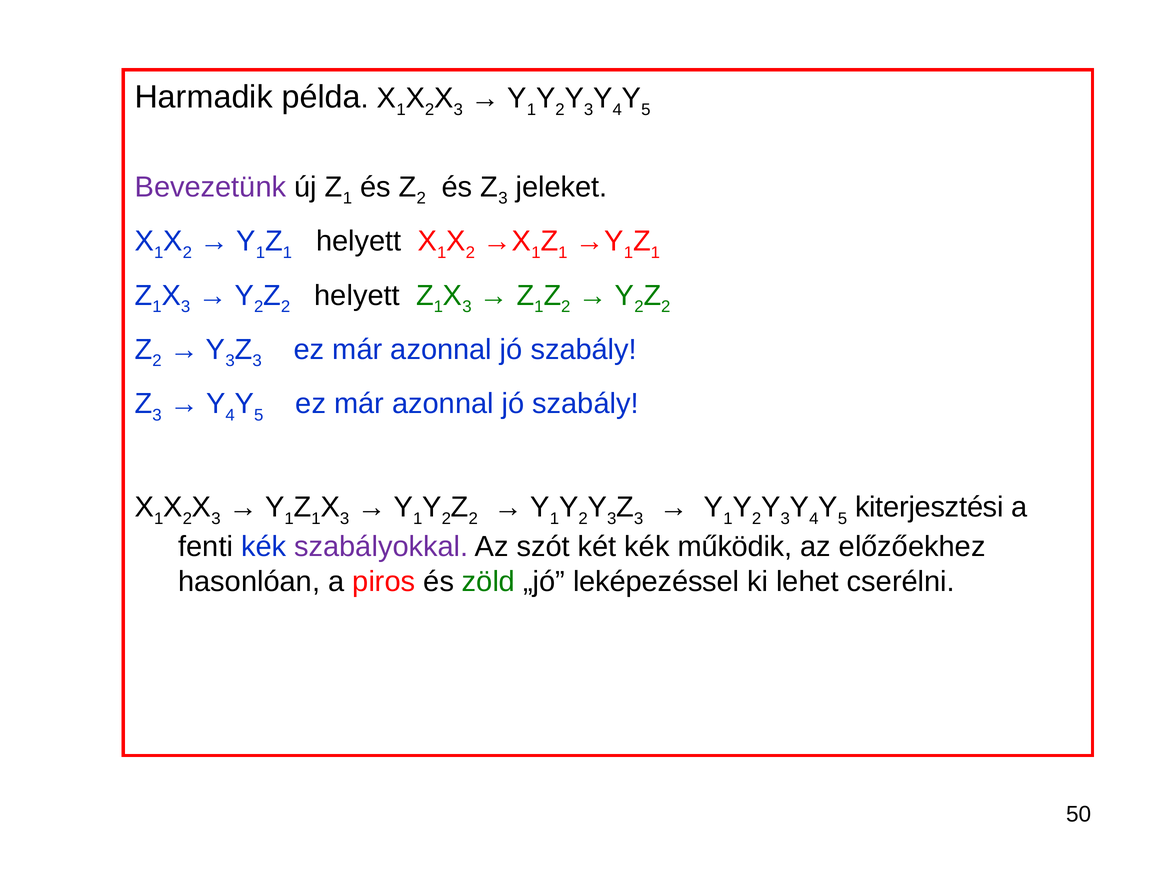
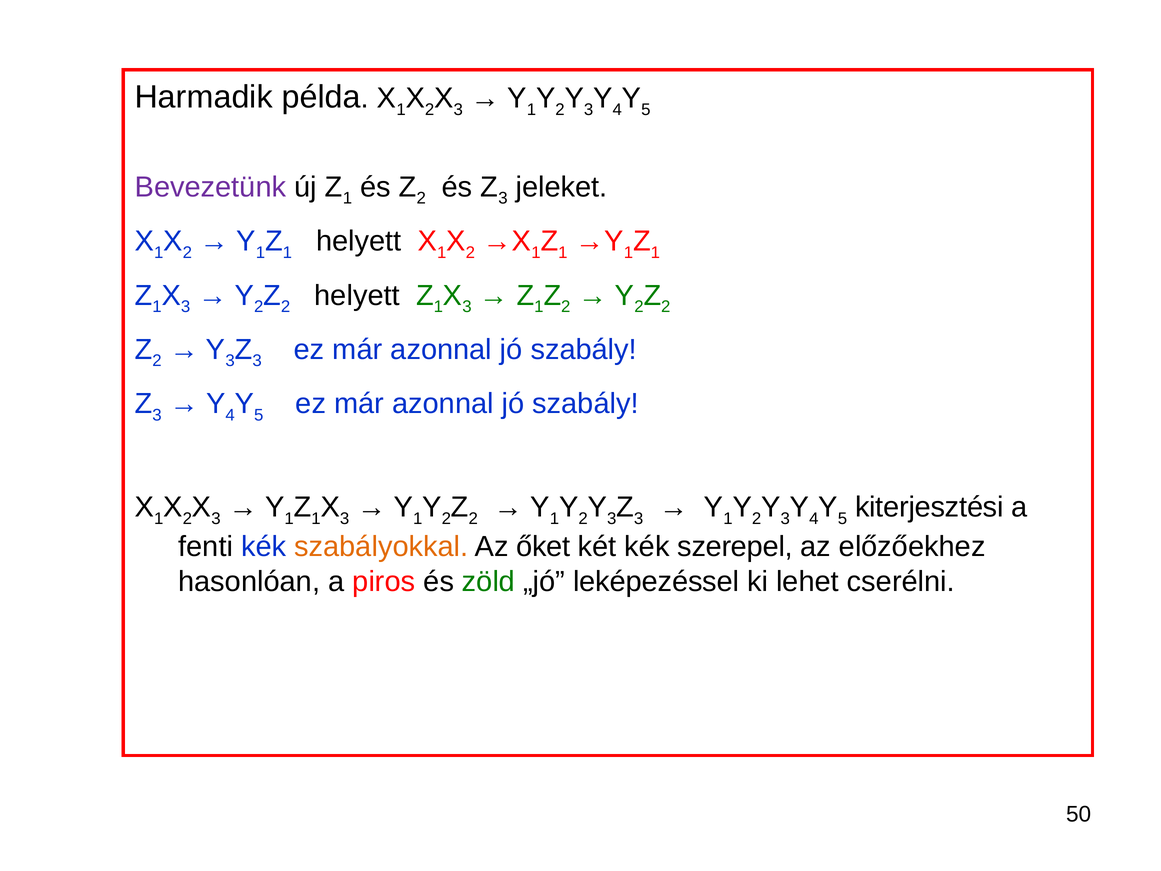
szabályokkal colour: purple -> orange
szót: szót -> őket
működik: működik -> szerepel
